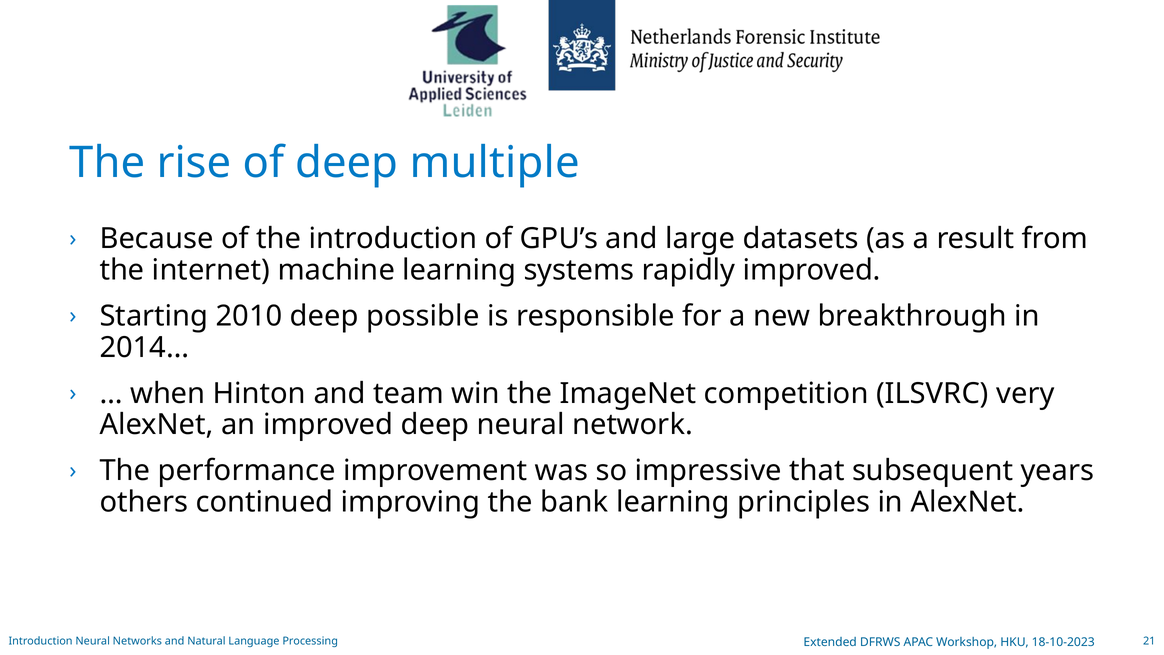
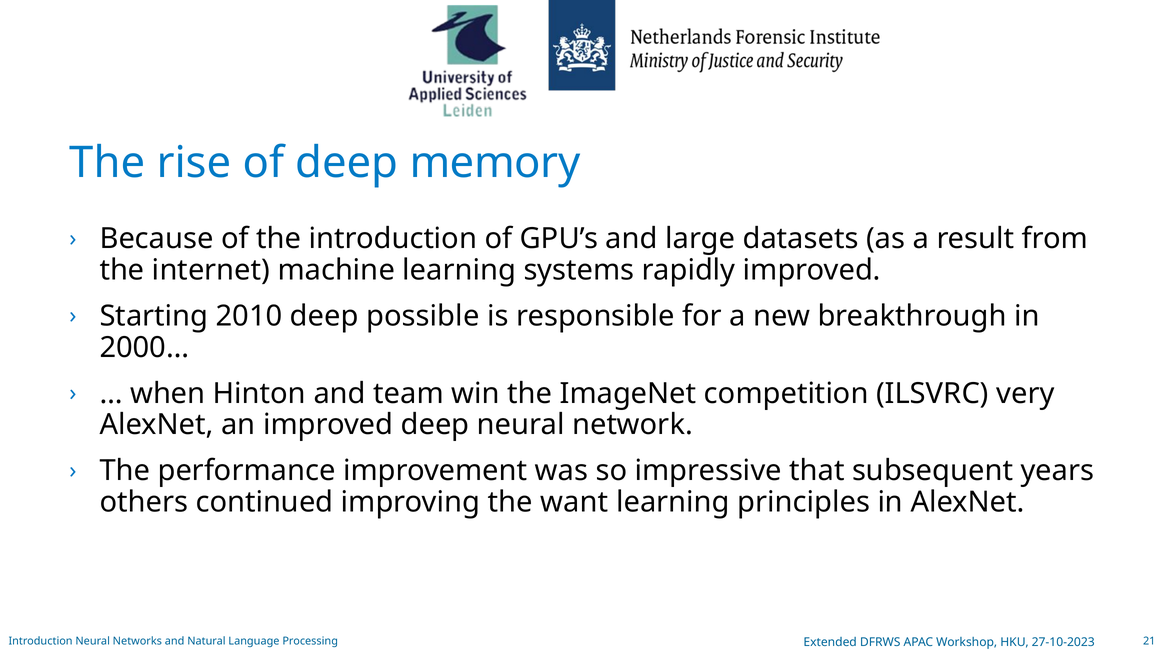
multiple: multiple -> memory
2014…: 2014… -> 2000…
bank: bank -> want
18-10-2023: 18-10-2023 -> 27-10-2023
